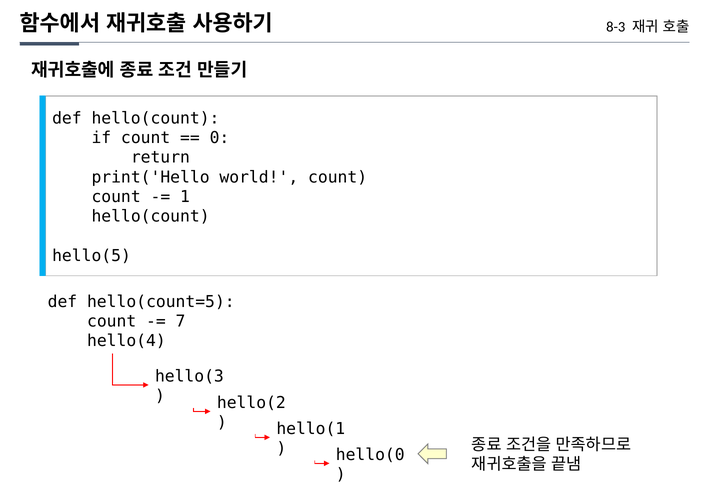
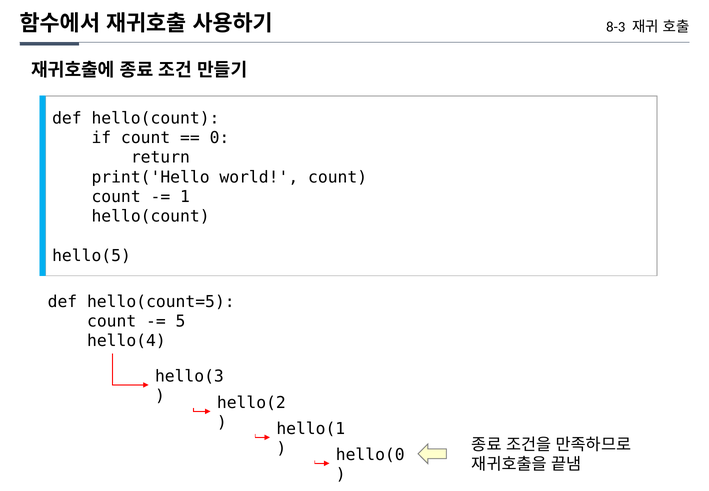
7: 7 -> 5
